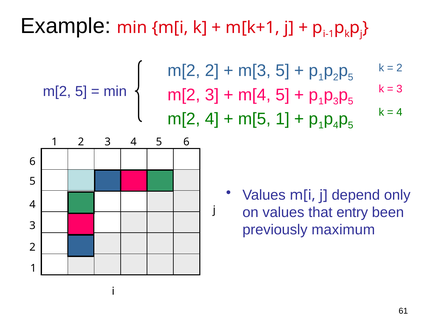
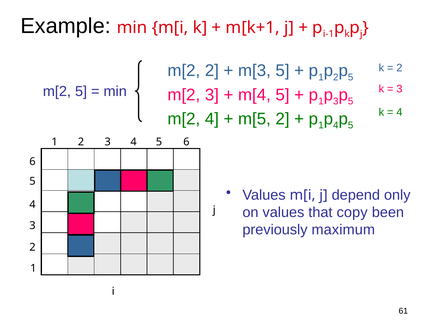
m[5 1: 1 -> 2
entry: entry -> copy
